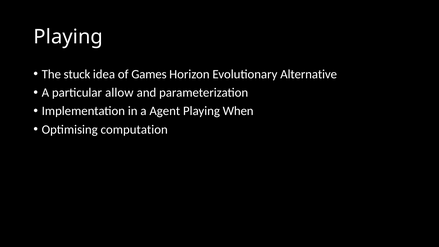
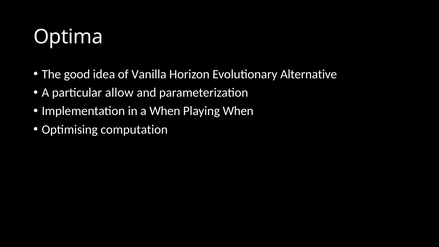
Playing at (68, 37): Playing -> Optima
stuck: stuck -> good
Games: Games -> Vanilla
a Agent: Agent -> When
